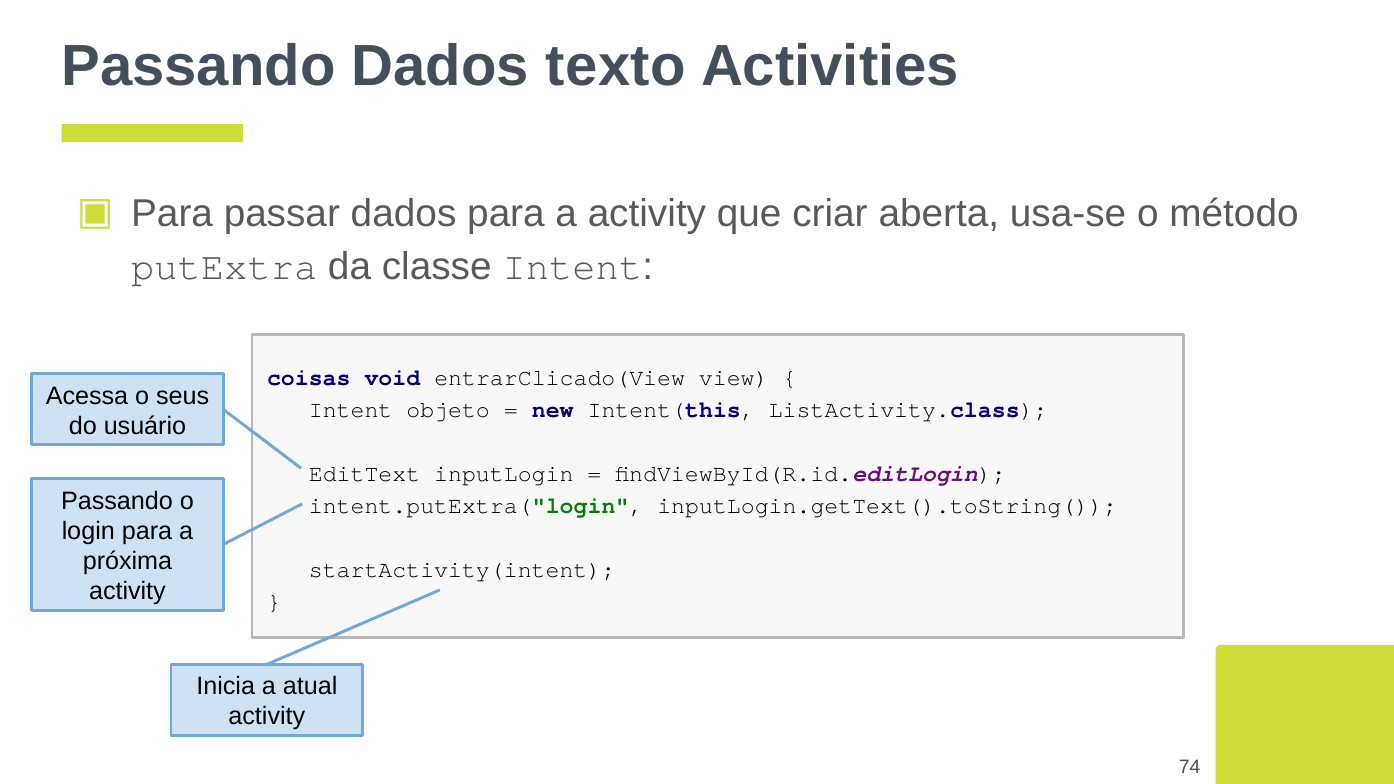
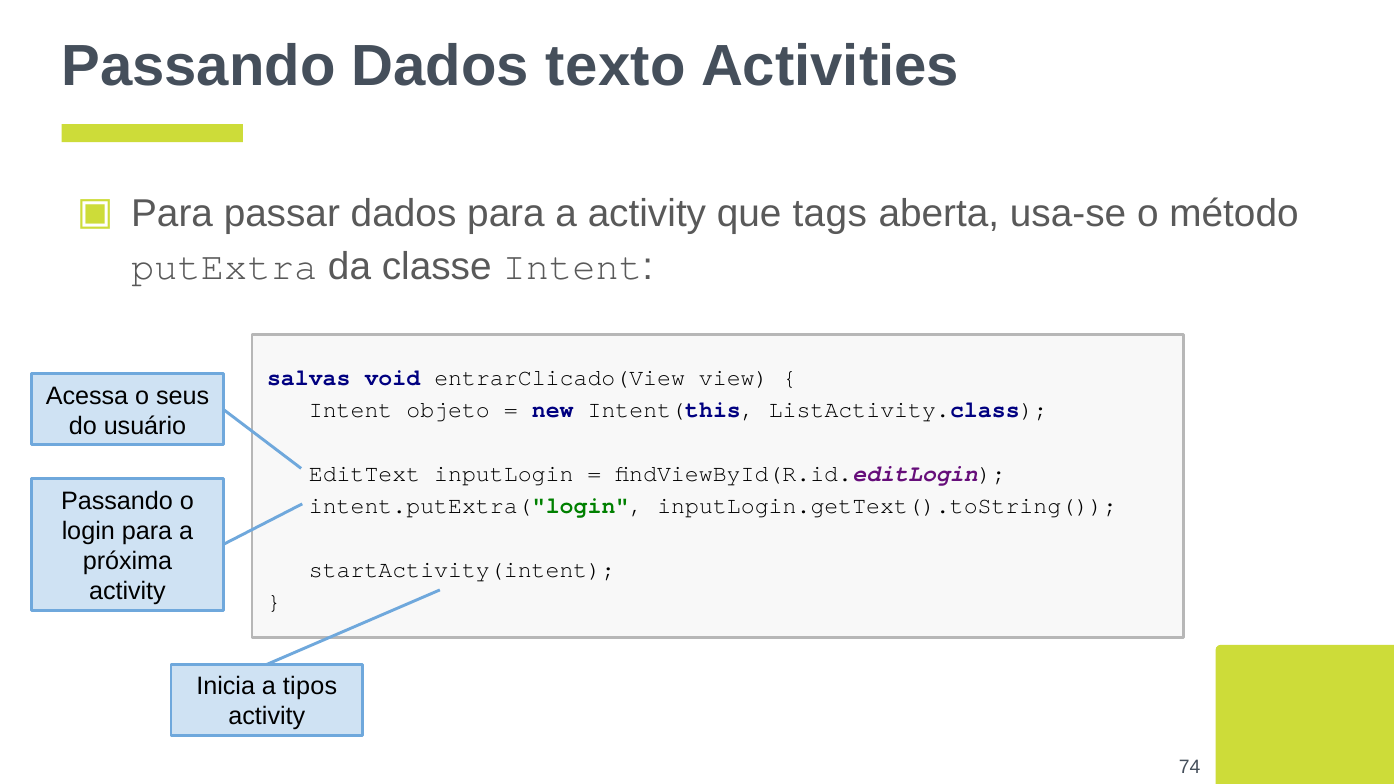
criar: criar -> tags
coisas: coisas -> salvas
atual: atual -> tipos
